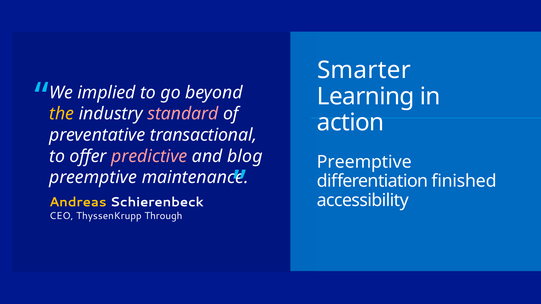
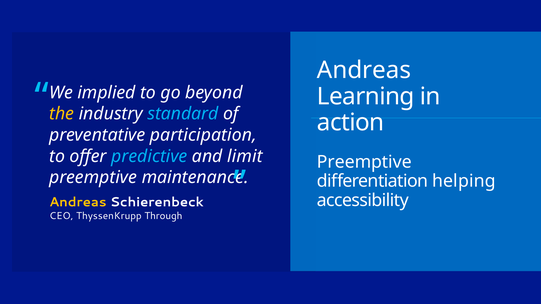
Smarter at (364, 70): Smarter -> Andreas
standard colour: pink -> light blue
transactional: transactional -> participation
predictive colour: pink -> light blue
blog: blog -> limit
finished: finished -> helping
